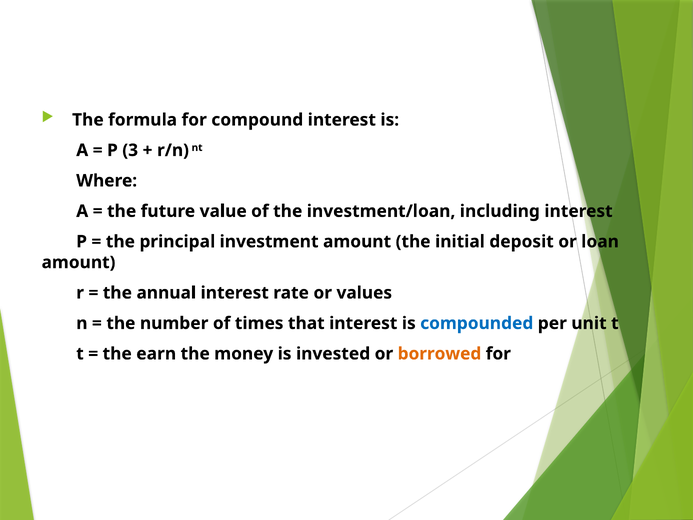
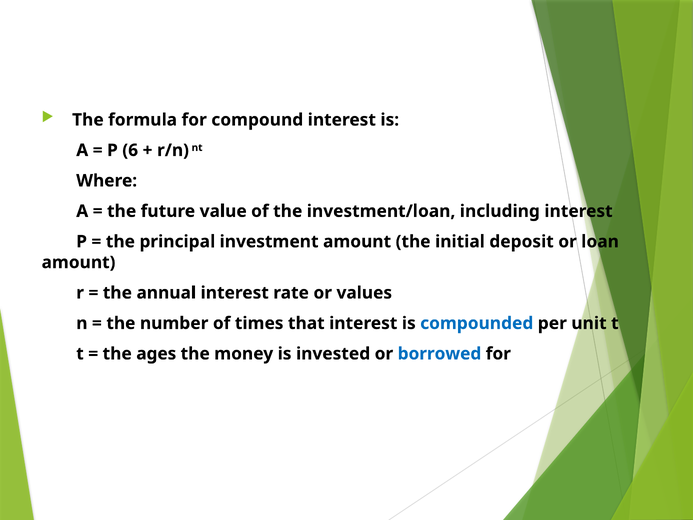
3: 3 -> 6
earn: earn -> ages
borrowed colour: orange -> blue
